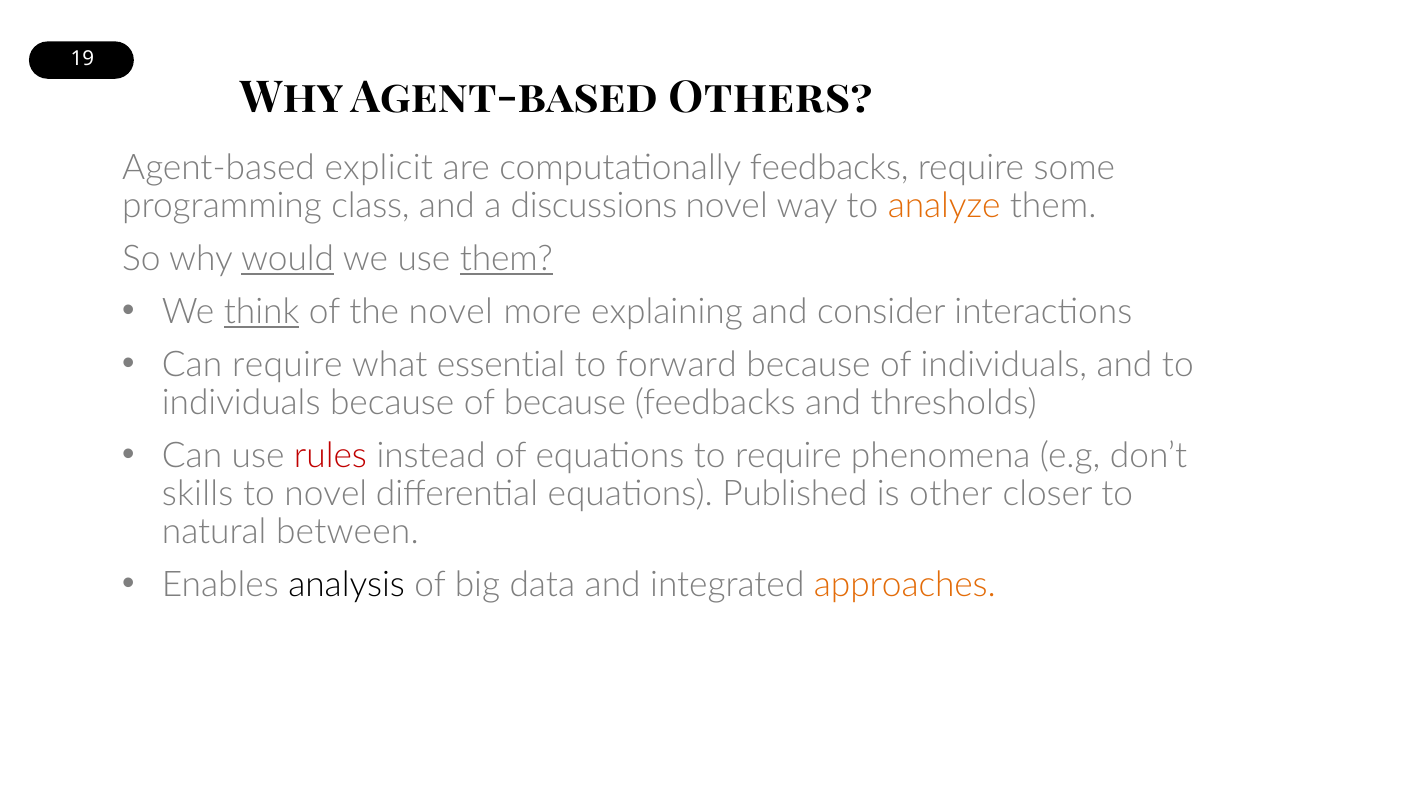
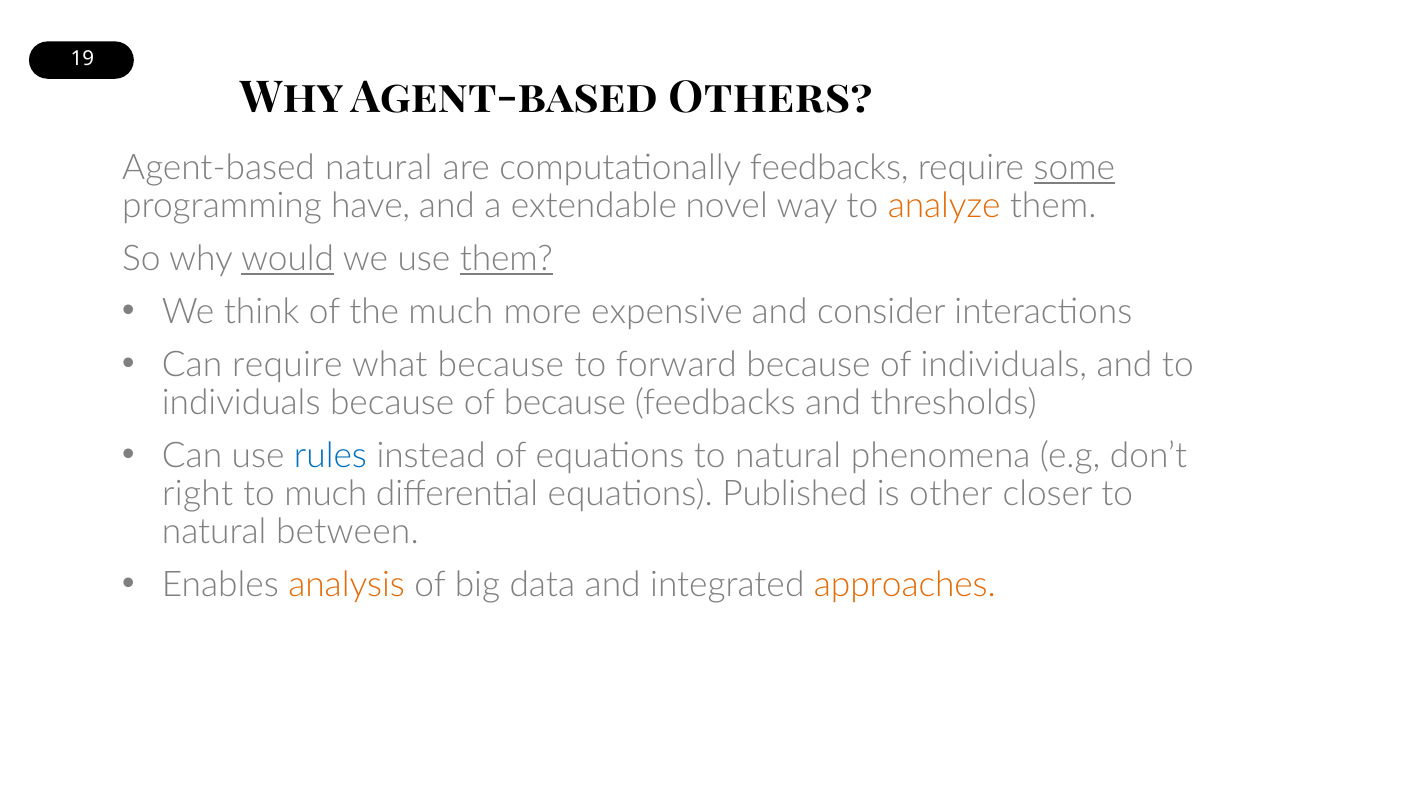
Agent-based explicit: explicit -> natural
some underline: none -> present
class: class -> have
discussions: discussions -> extendable
think underline: present -> none
the novel: novel -> much
explaining: explaining -> expensive
what essential: essential -> because
rules colour: red -> blue
equations to require: require -> natural
skills: skills -> right
to novel: novel -> much
analysis colour: black -> orange
